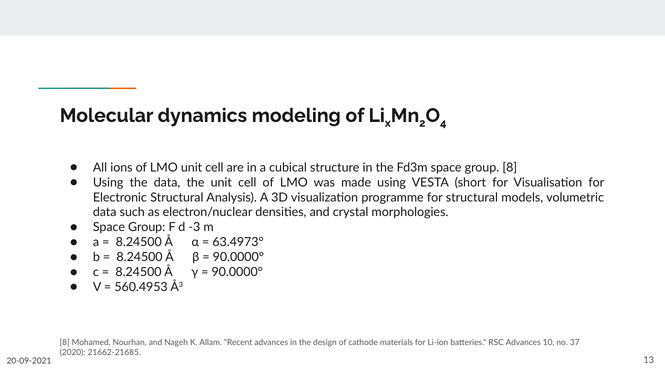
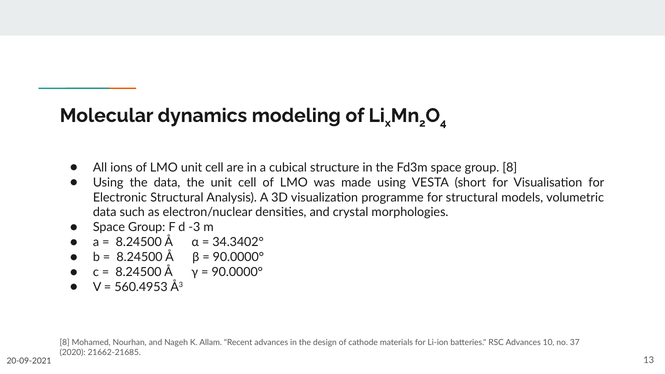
63.4973°: 63.4973° -> 34.3402°
